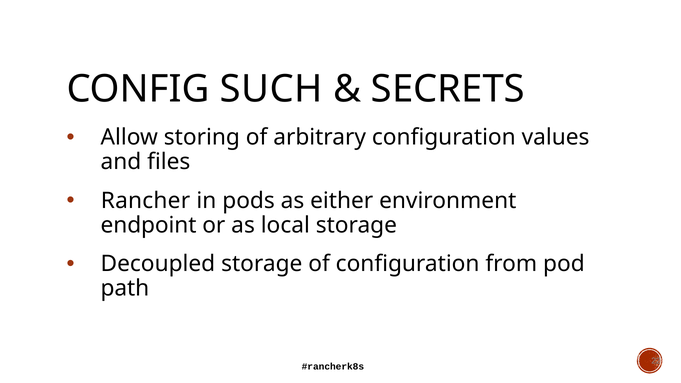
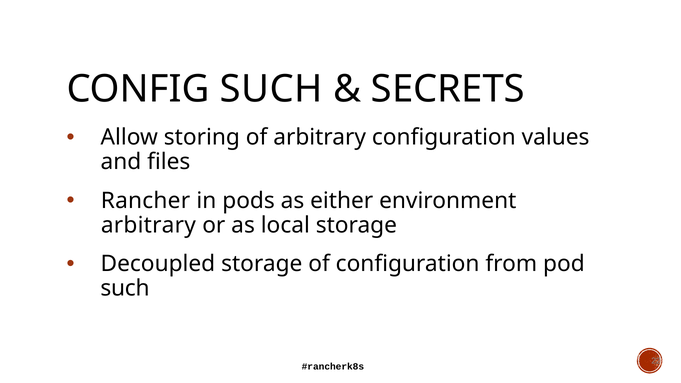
endpoint at (149, 225): endpoint -> arbitrary
path at (125, 288): path -> such
